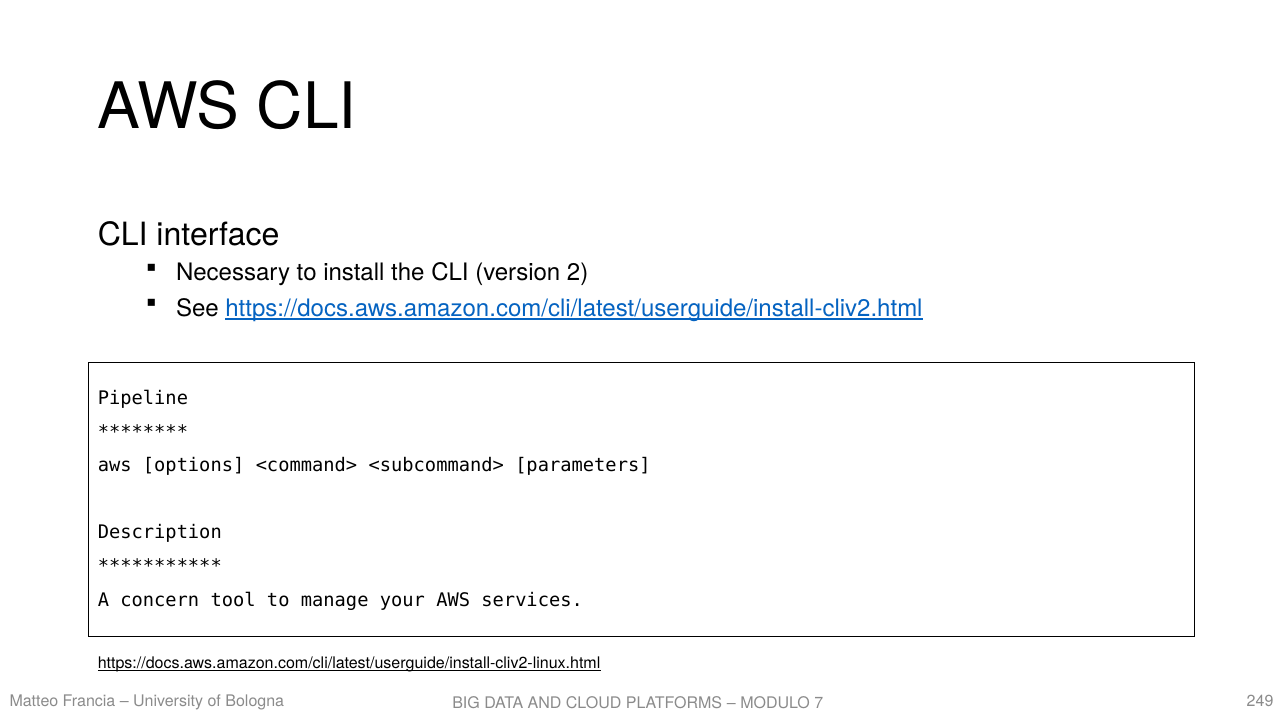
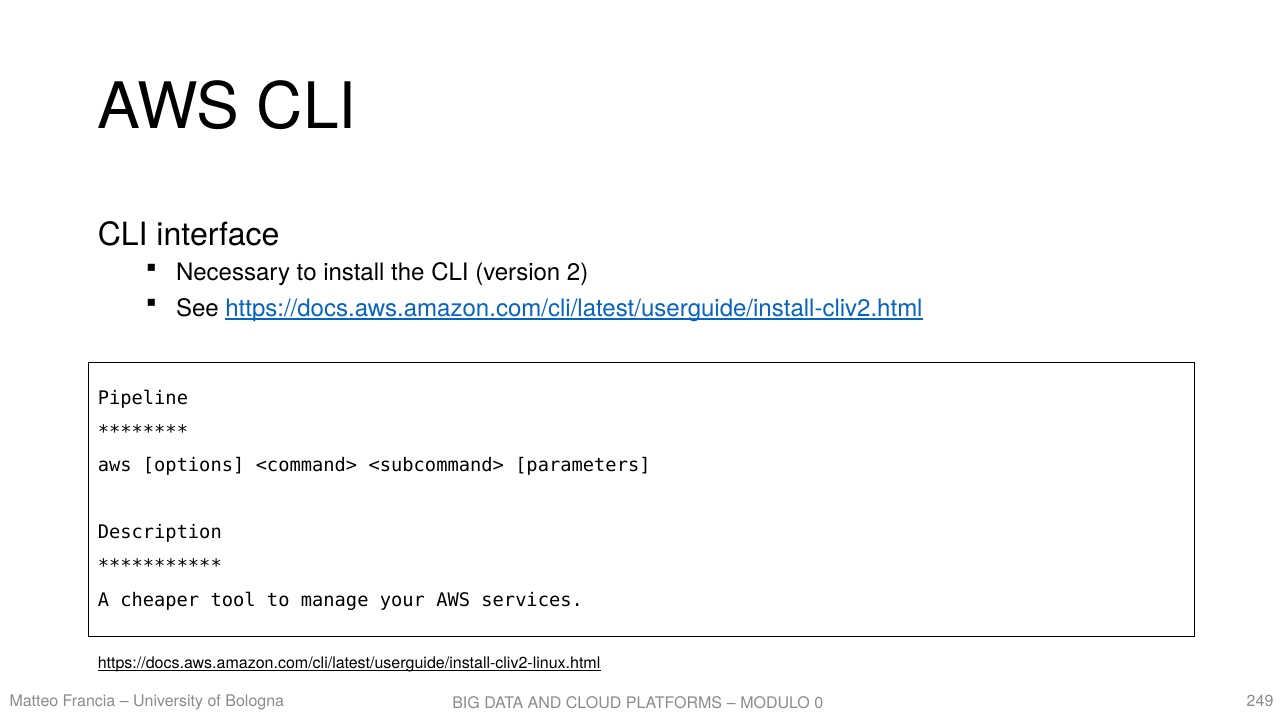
concern: concern -> cheaper
7: 7 -> 0
